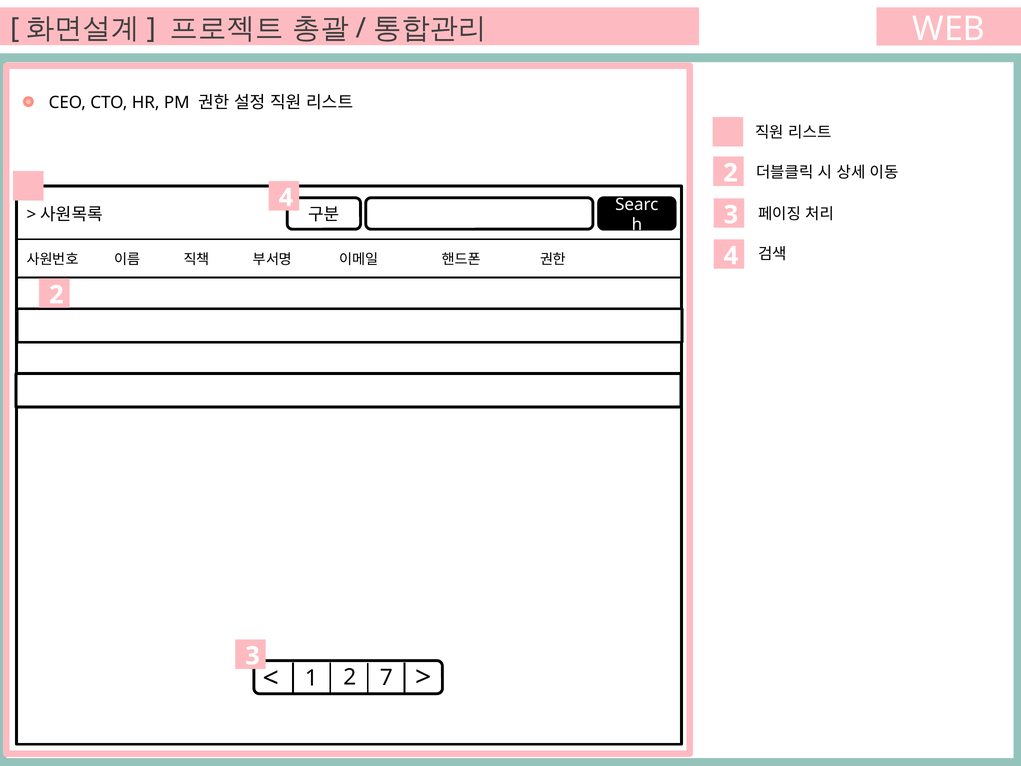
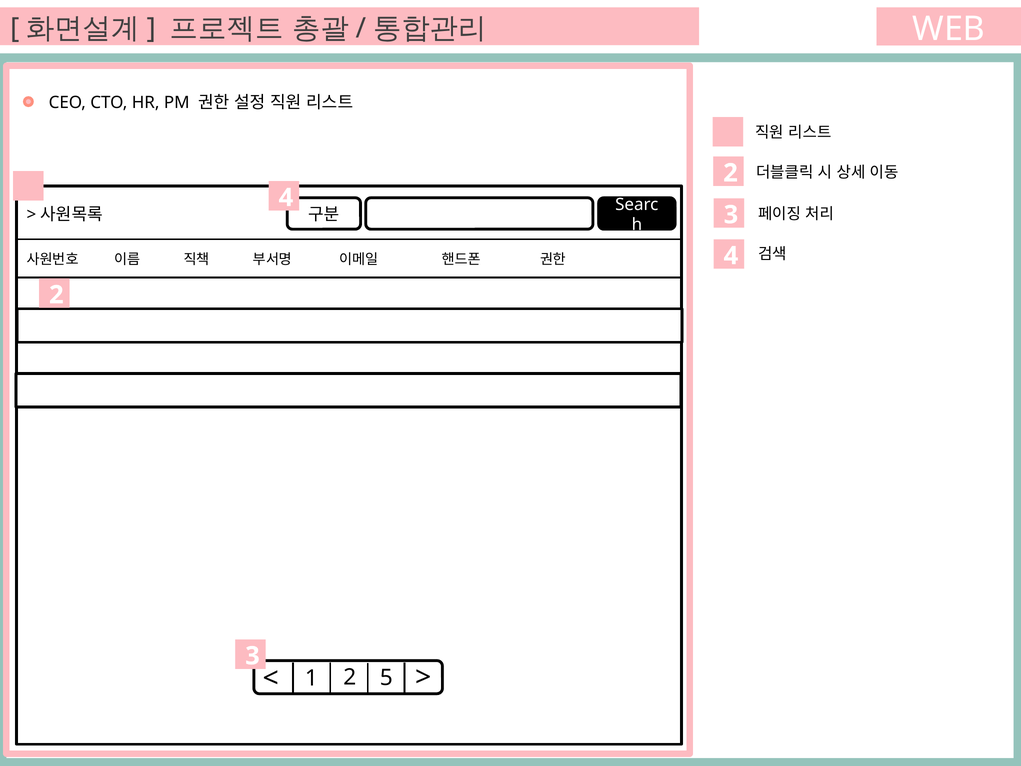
7: 7 -> 5
